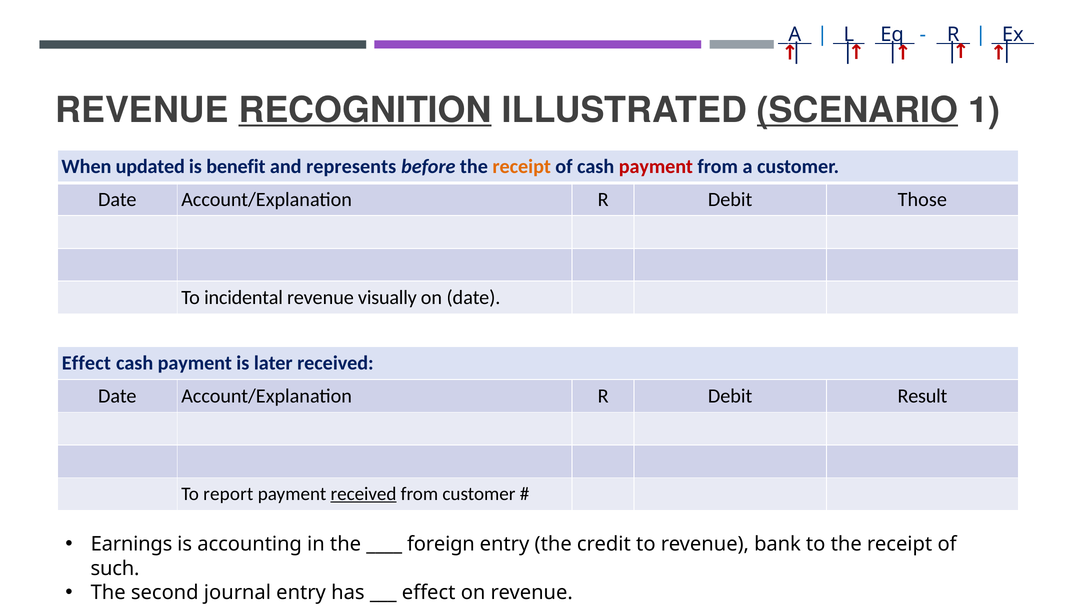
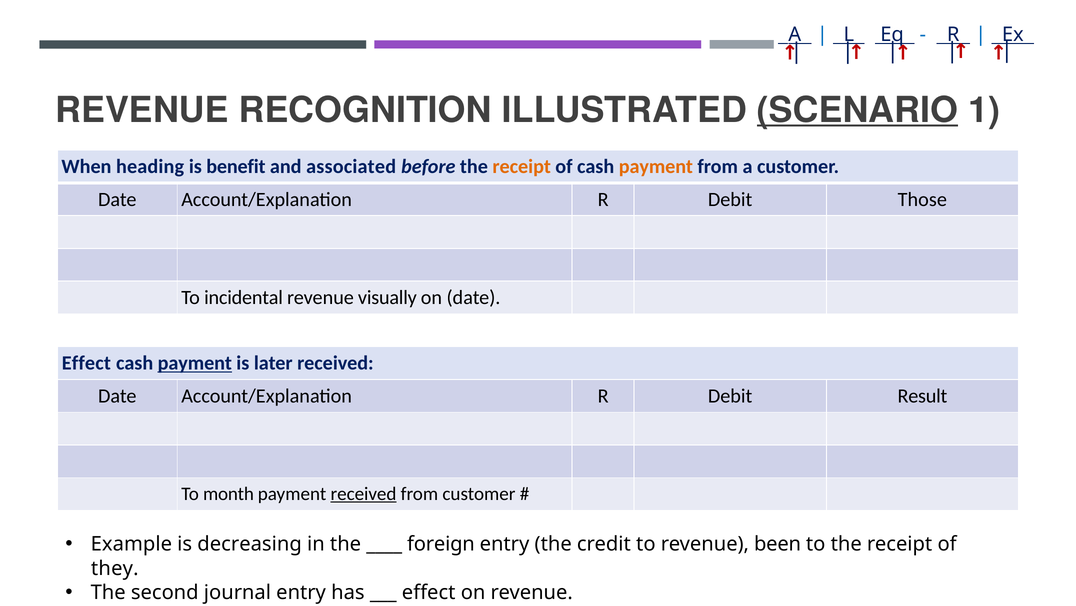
RECOGNITION underline: present -> none
updated: updated -> heading
represents: represents -> associated
payment at (656, 167) colour: red -> orange
payment at (195, 363) underline: none -> present
report: report -> month
Earnings: Earnings -> Example
accounting: accounting -> decreasing
bank: bank -> been
such: such -> they
